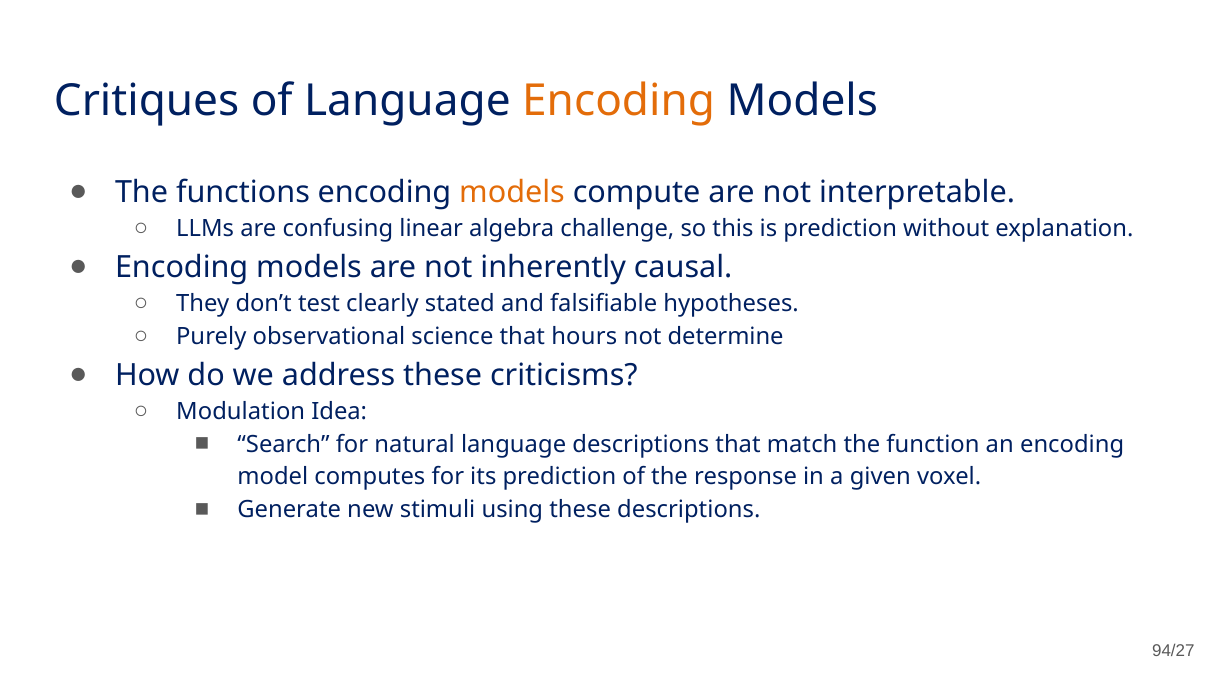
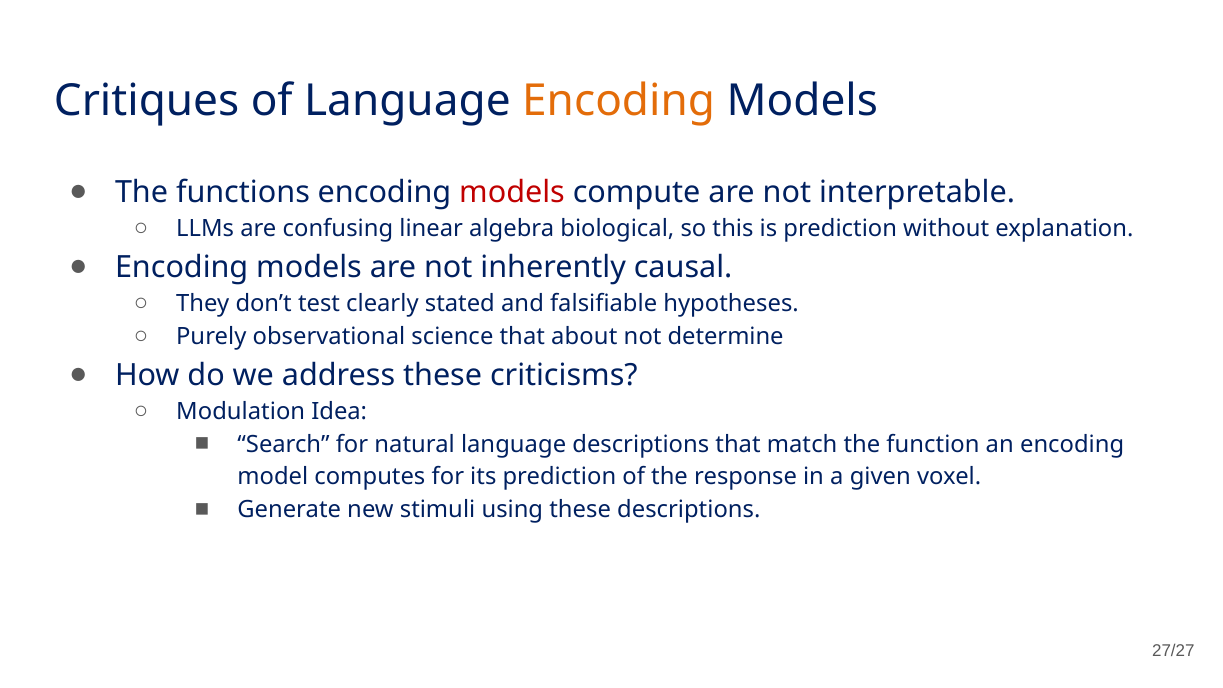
models at (512, 192) colour: orange -> red
challenge: challenge -> biological
hours: hours -> about
94/27: 94/27 -> 27/27
